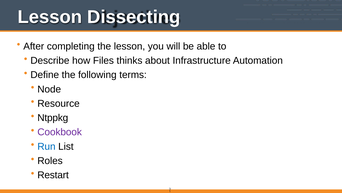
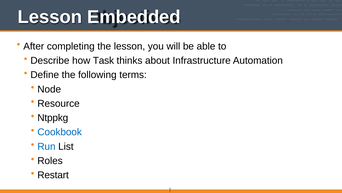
Dissecting: Dissecting -> Embedded
Files: Files -> Task
Cookbook colour: purple -> blue
